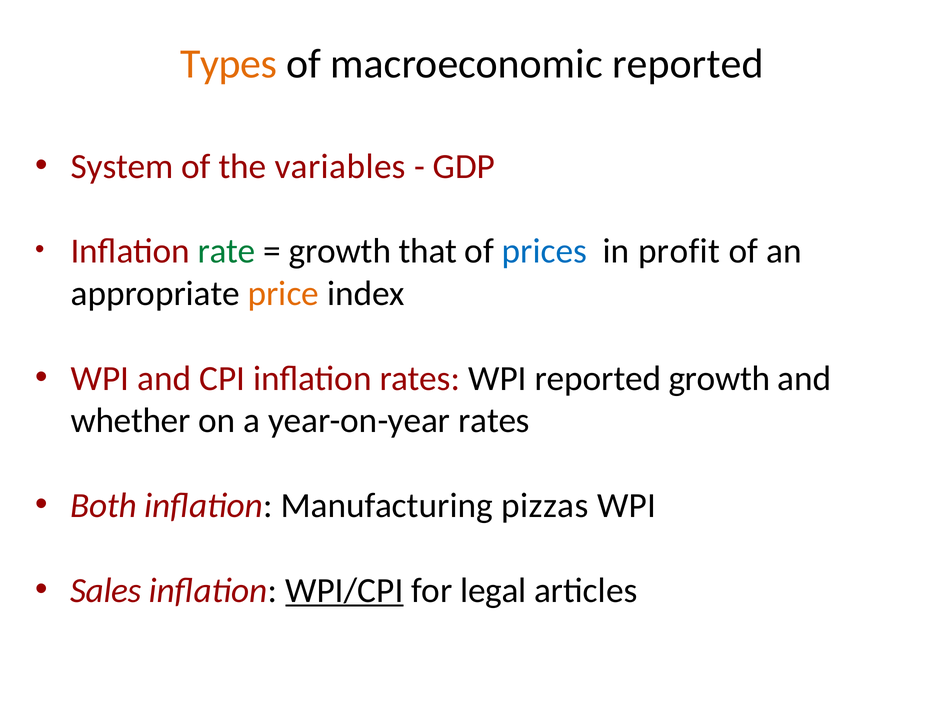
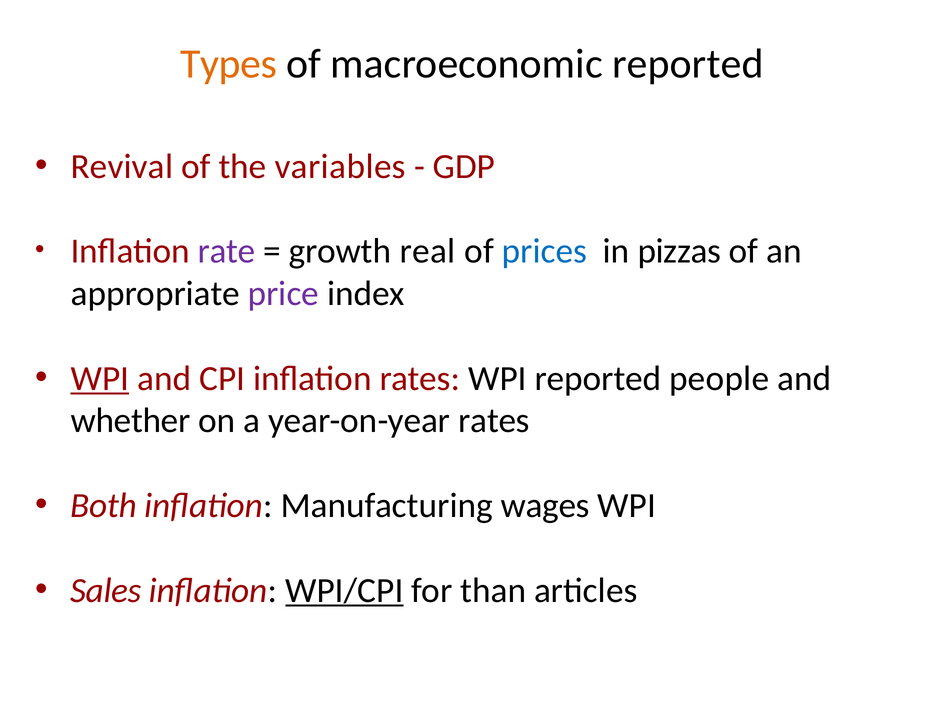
System: System -> Revival
rate colour: green -> purple
that: that -> real
profit: profit -> pizzas
price colour: orange -> purple
WPI at (100, 379) underline: none -> present
reported growth: growth -> people
pizzas: pizzas -> wages
legal: legal -> than
